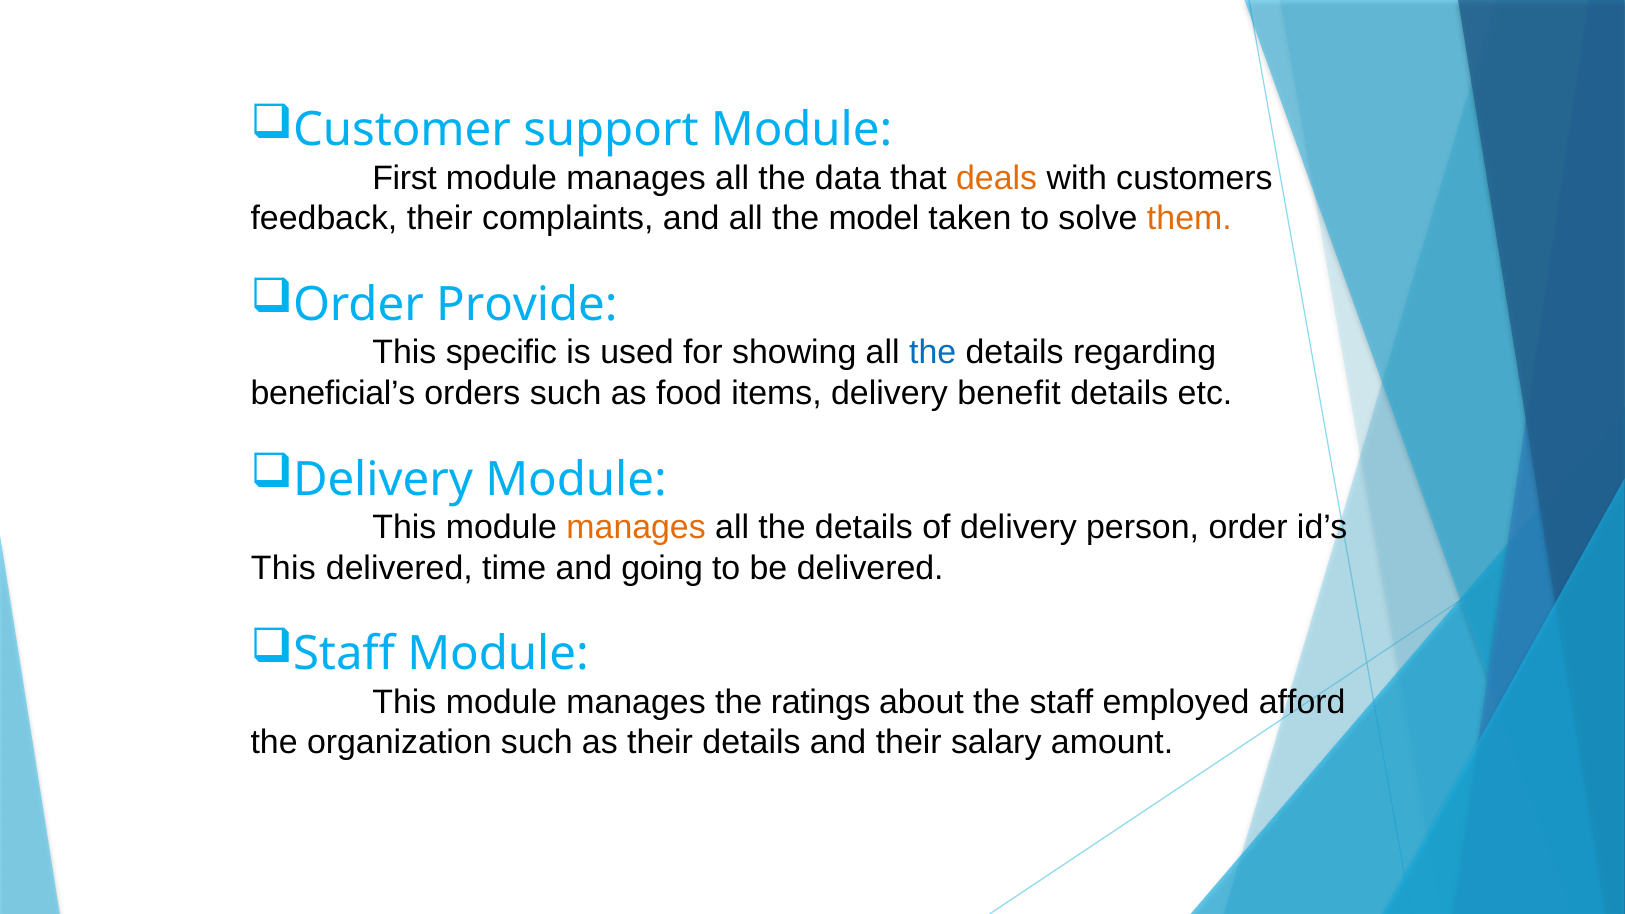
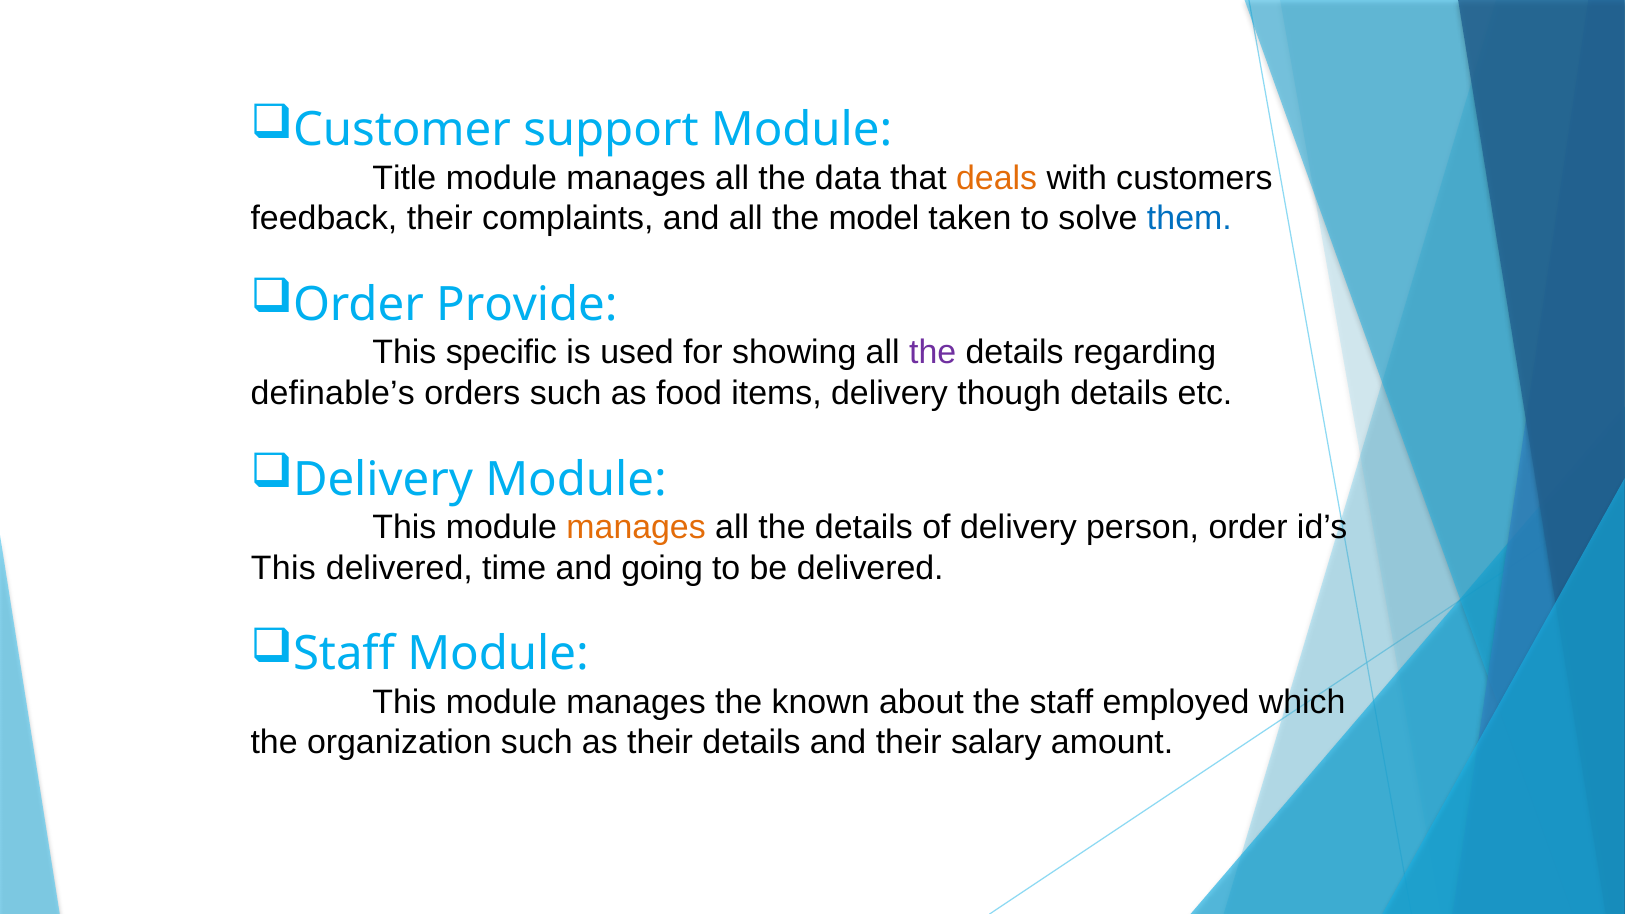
First: First -> Title
them colour: orange -> blue
the at (933, 353) colour: blue -> purple
beneficial’s: beneficial’s -> definable’s
benefit: benefit -> though
ratings: ratings -> known
afford: afford -> which
